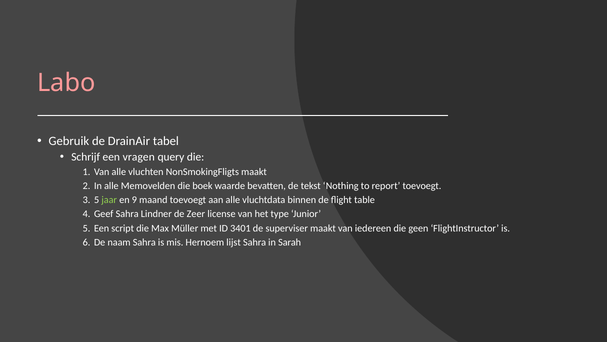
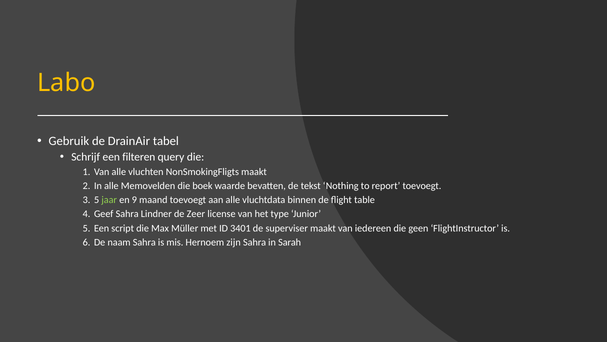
Labo colour: pink -> yellow
vragen: vragen -> filteren
lijst: lijst -> zijn
